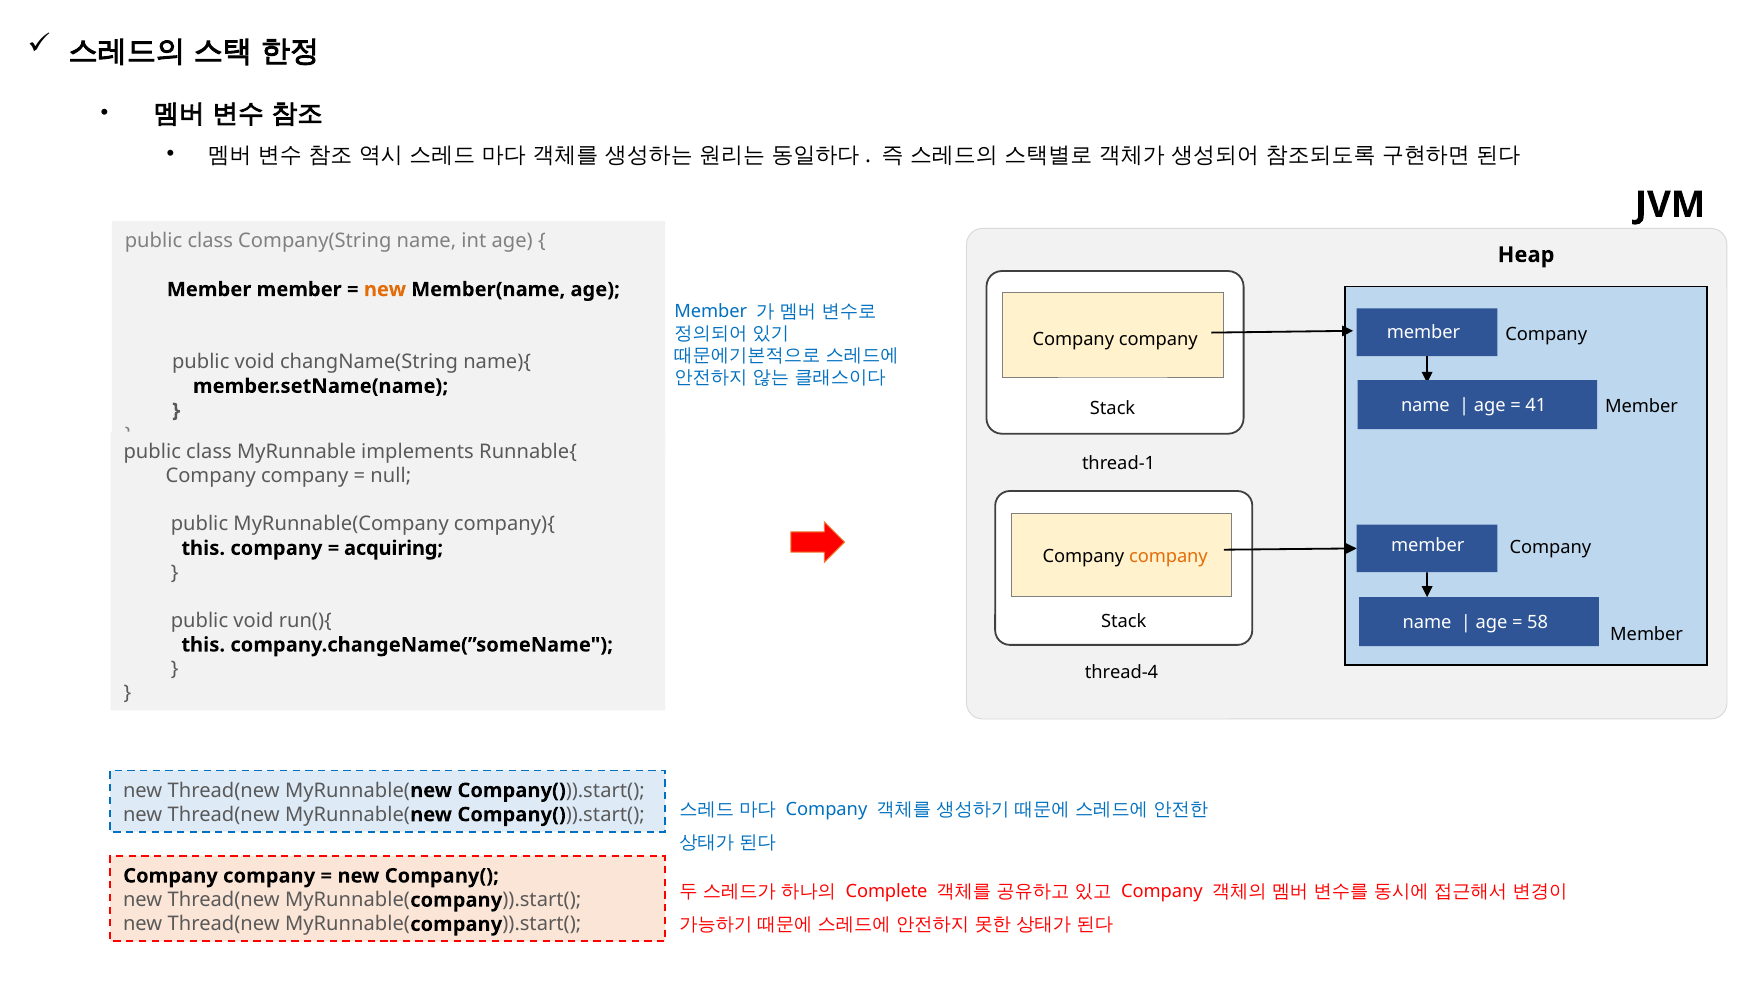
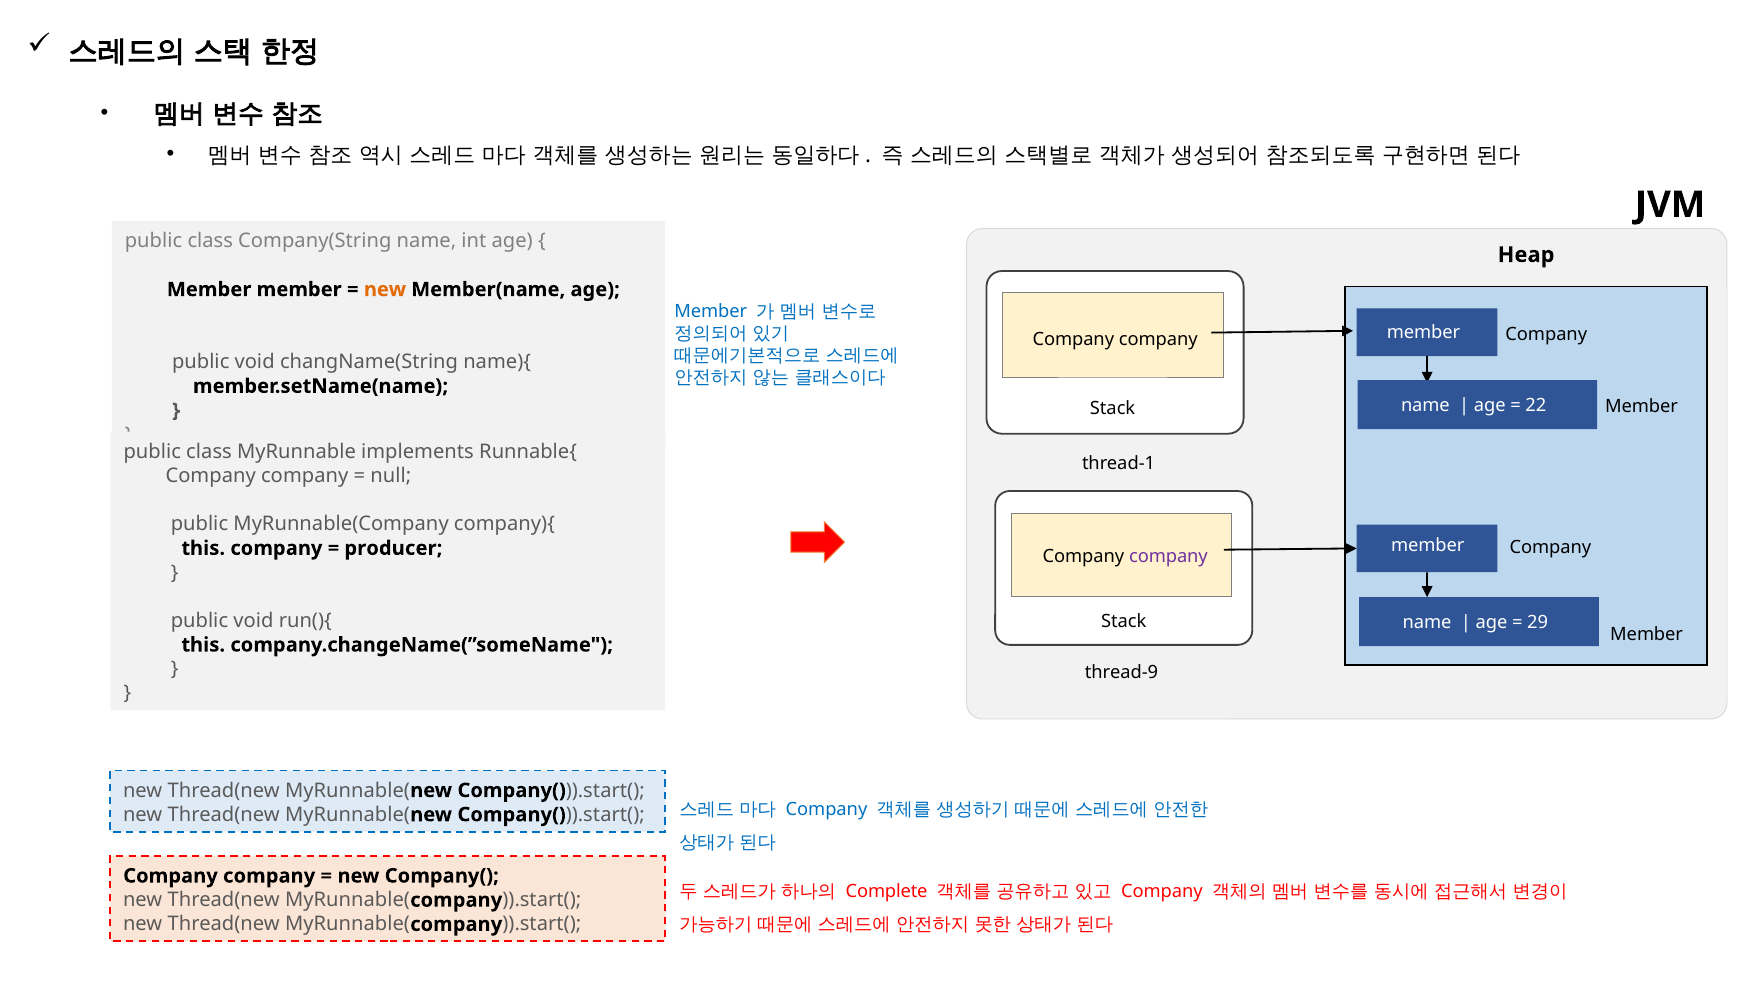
41: 41 -> 22
acquiring: acquiring -> producer
company at (1168, 557) colour: orange -> purple
58: 58 -> 29
thread-4: thread-4 -> thread-9
